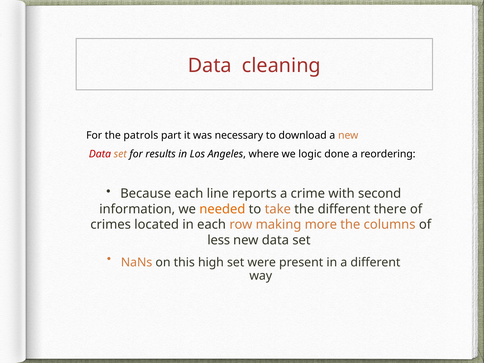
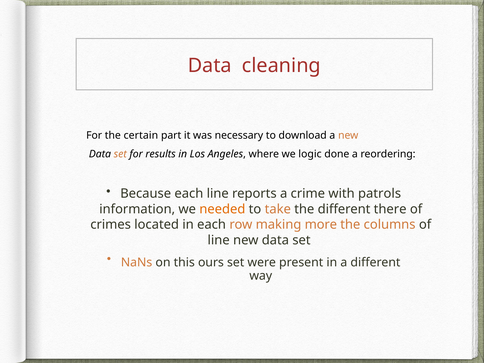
patrols: patrols -> certain
Data at (100, 154) colour: red -> black
second: second -> patrols
less at (219, 240): less -> line
high: high -> ours
